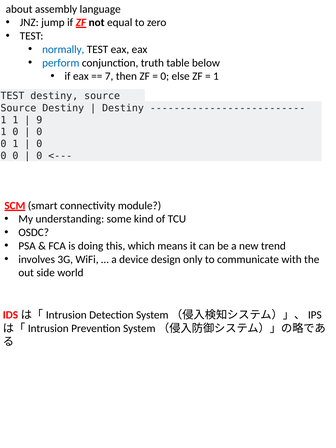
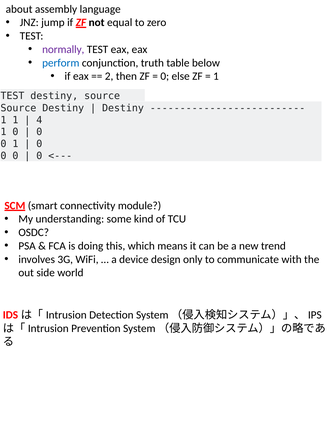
normally colour: blue -> purple
7: 7 -> 2
9: 9 -> 4
